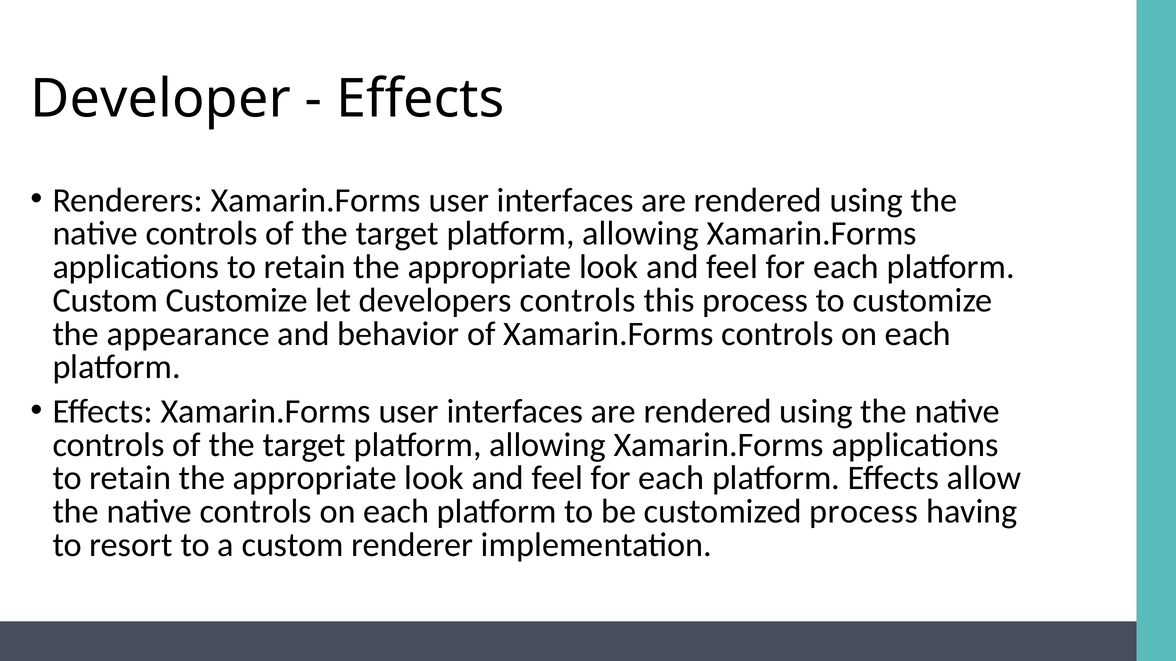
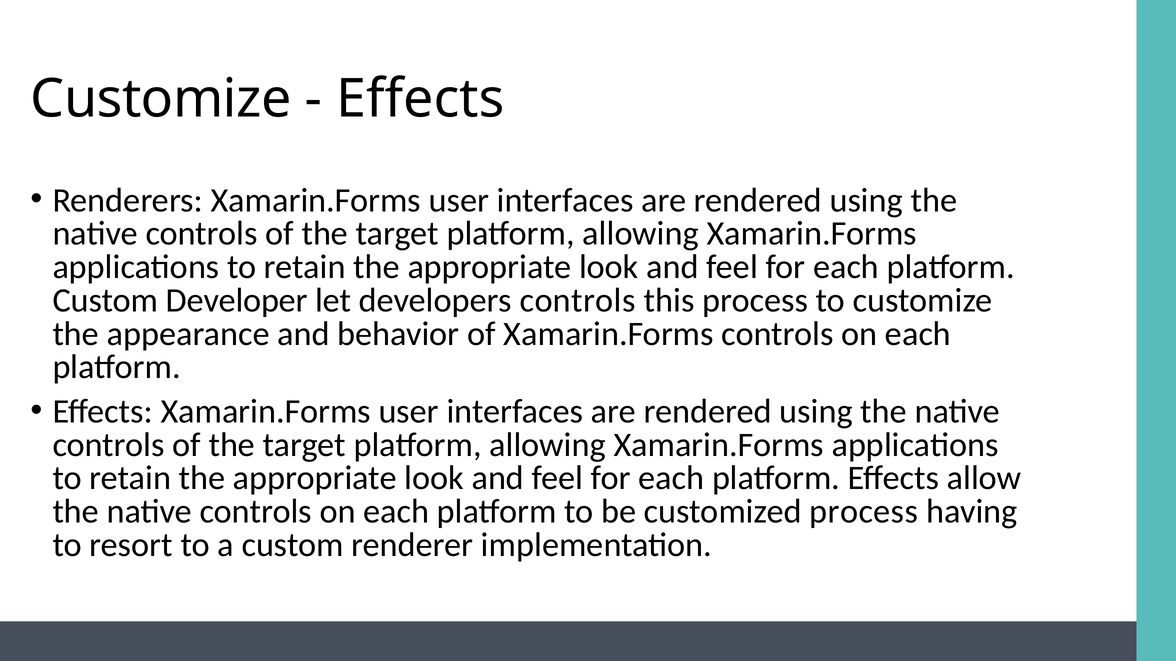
Developer at (161, 99): Developer -> Customize
Custom Customize: Customize -> Developer
